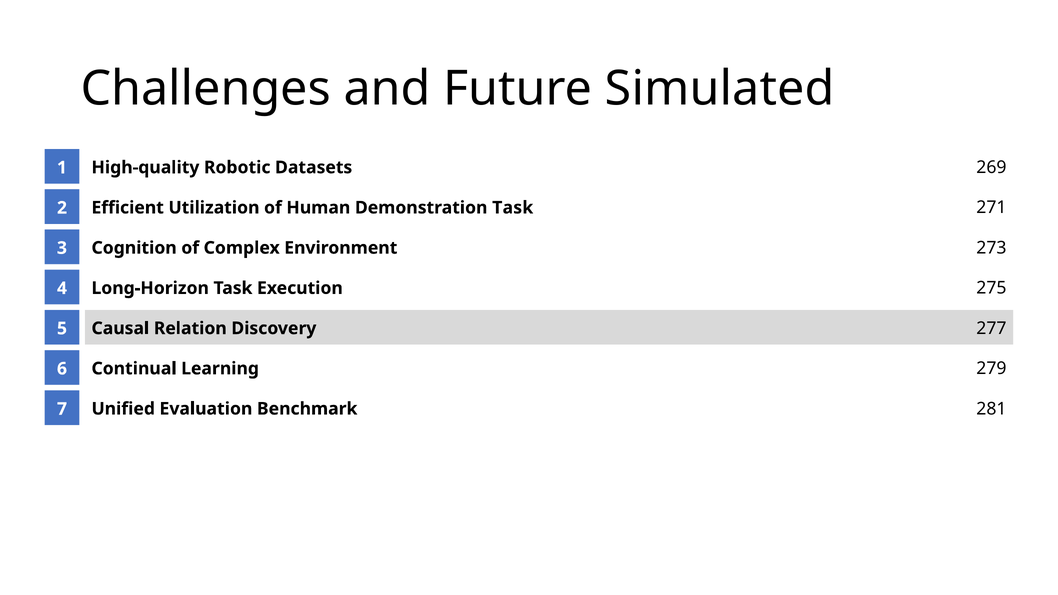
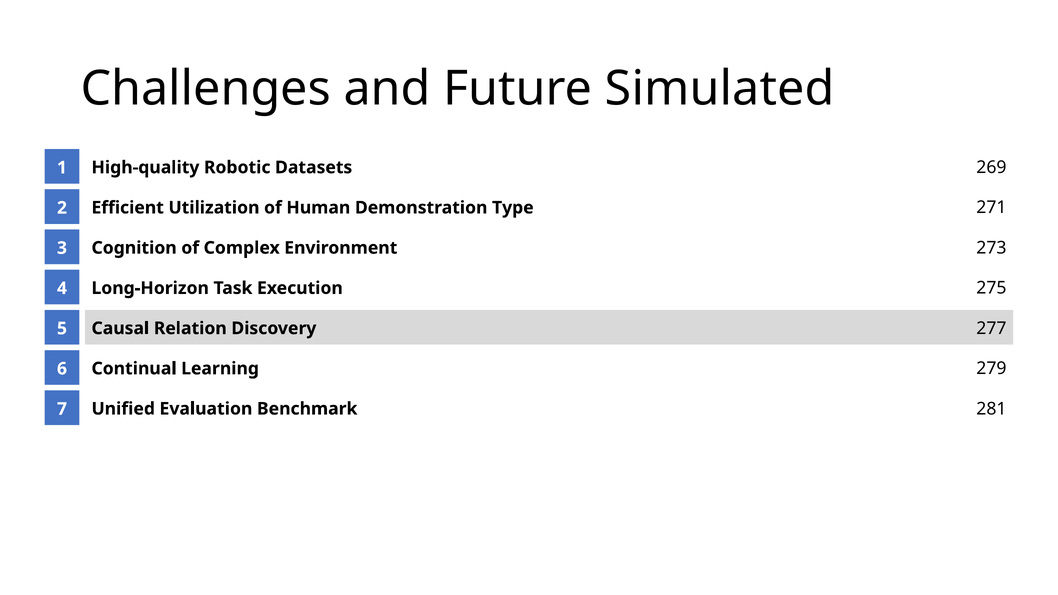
Demonstration Task: Task -> Type
